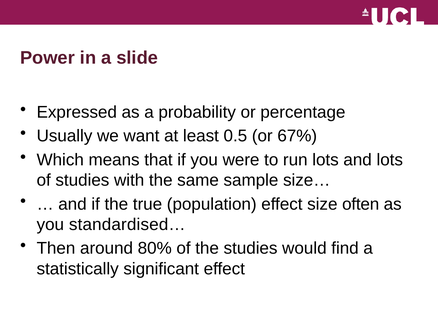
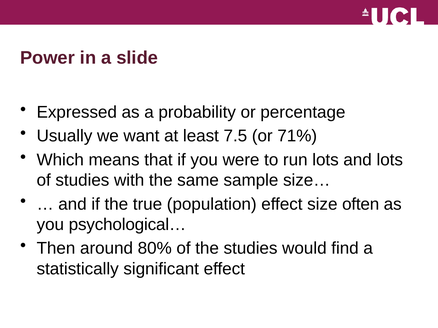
0.5: 0.5 -> 7.5
67%: 67% -> 71%
standardised…: standardised… -> psychological…
